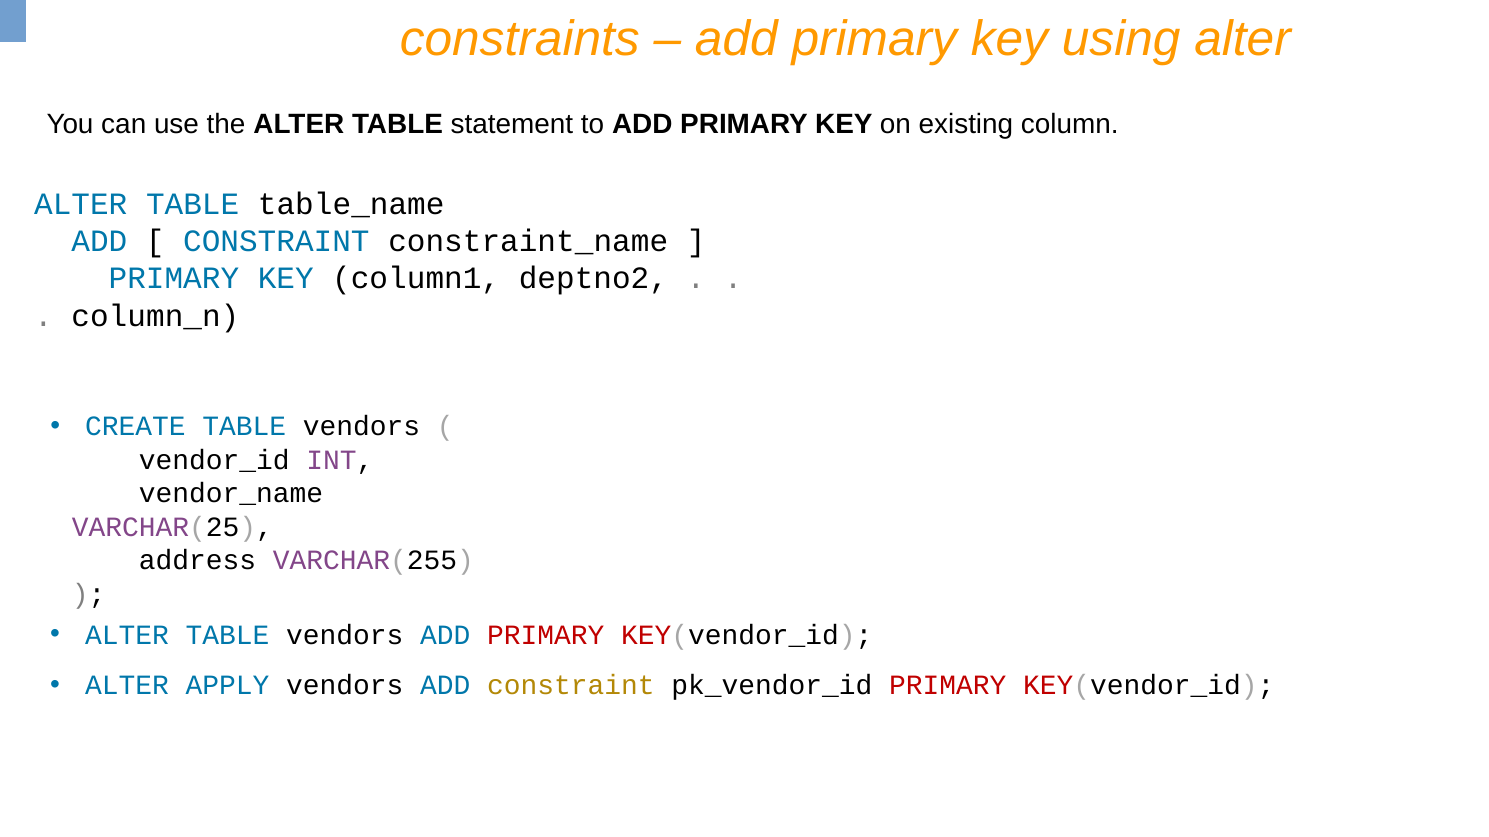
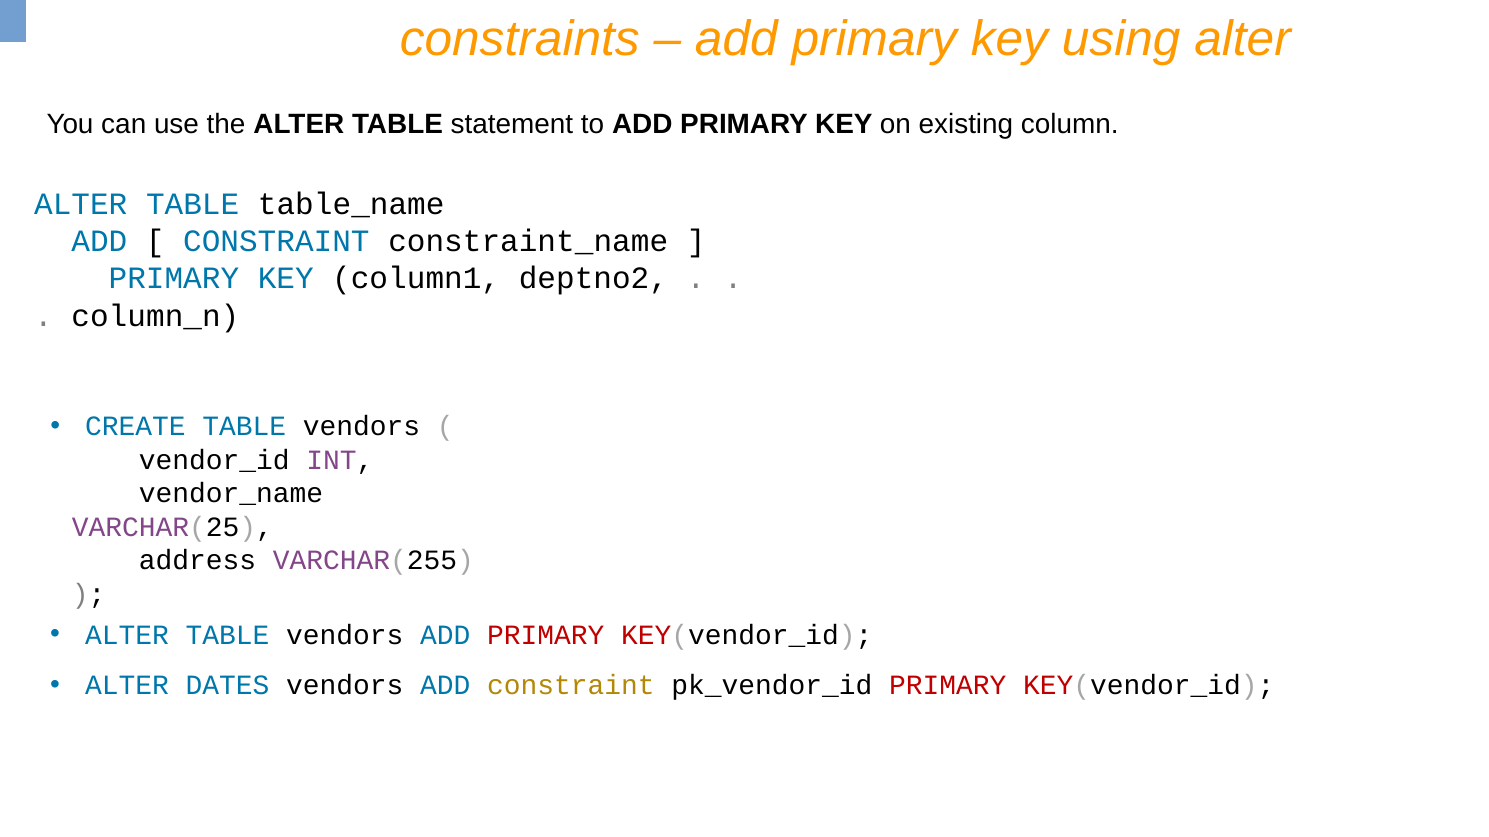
APPLY: APPLY -> DATES
